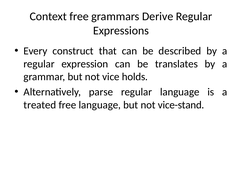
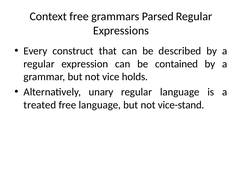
Derive: Derive -> Parsed
translates: translates -> contained
parse: parse -> unary
